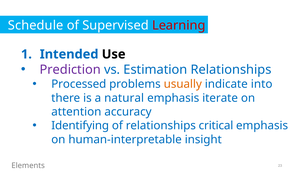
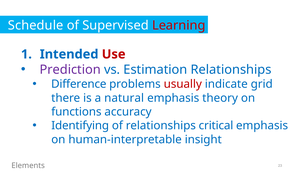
Use colour: black -> red
Processed: Processed -> Difference
usually colour: orange -> red
into: into -> grid
iterate: iterate -> theory
attention: attention -> functions
